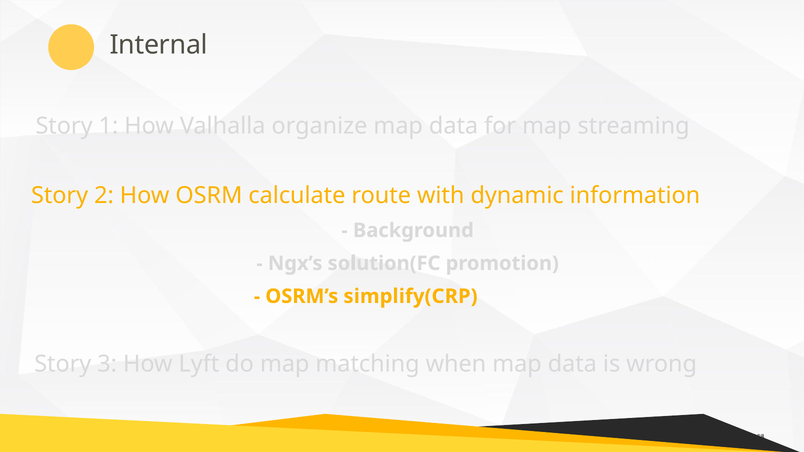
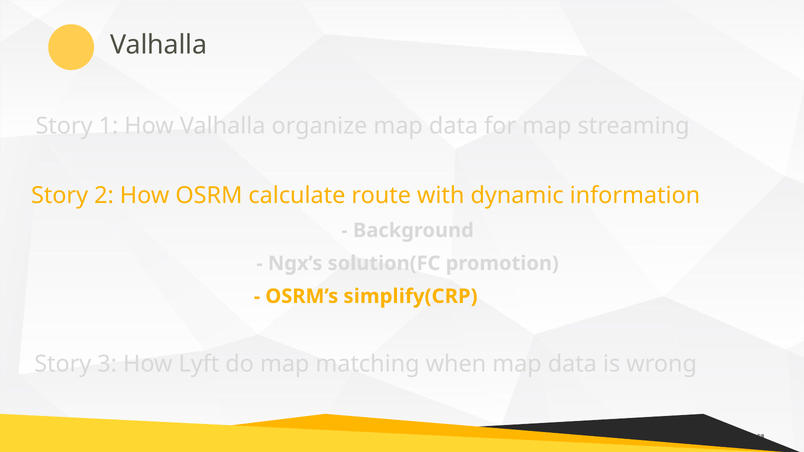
Internal at (159, 45): Internal -> Valhalla
